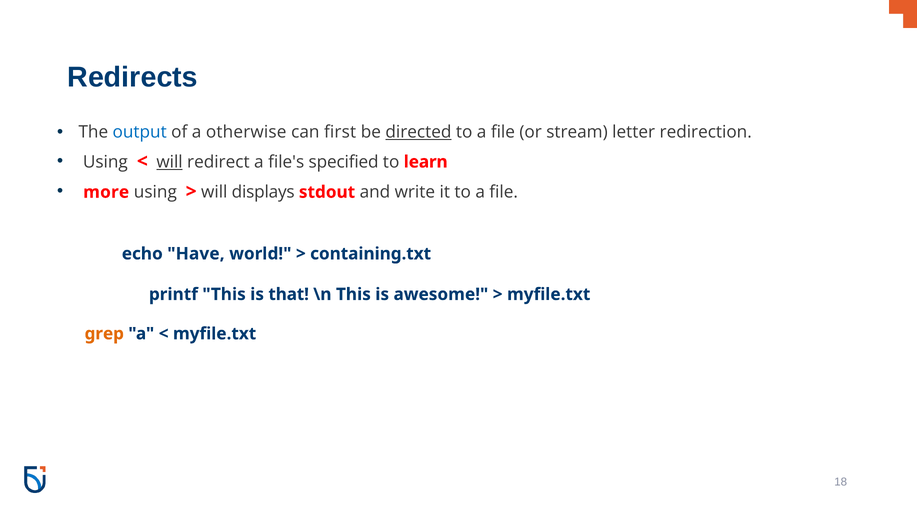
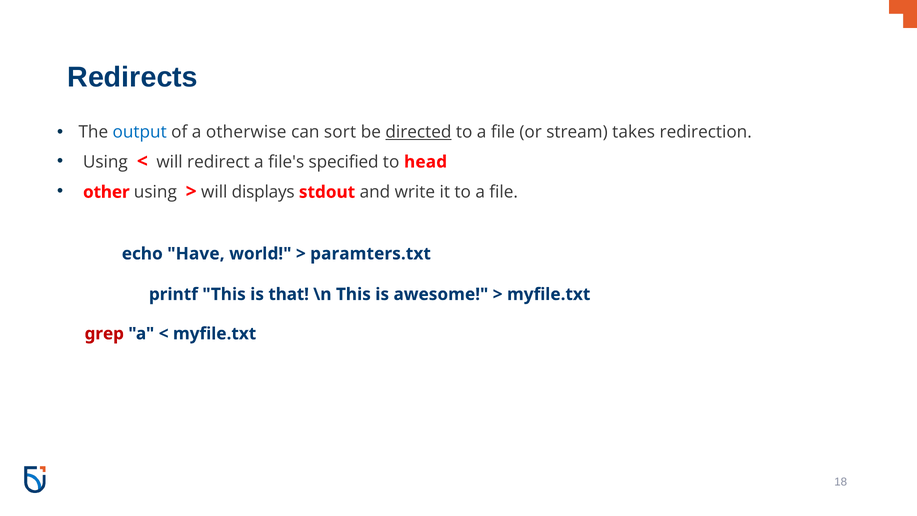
first: first -> sort
letter: letter -> takes
will at (170, 162) underline: present -> none
learn: learn -> head
more: more -> other
containing.txt: containing.txt -> paramters.txt
grep colour: orange -> red
